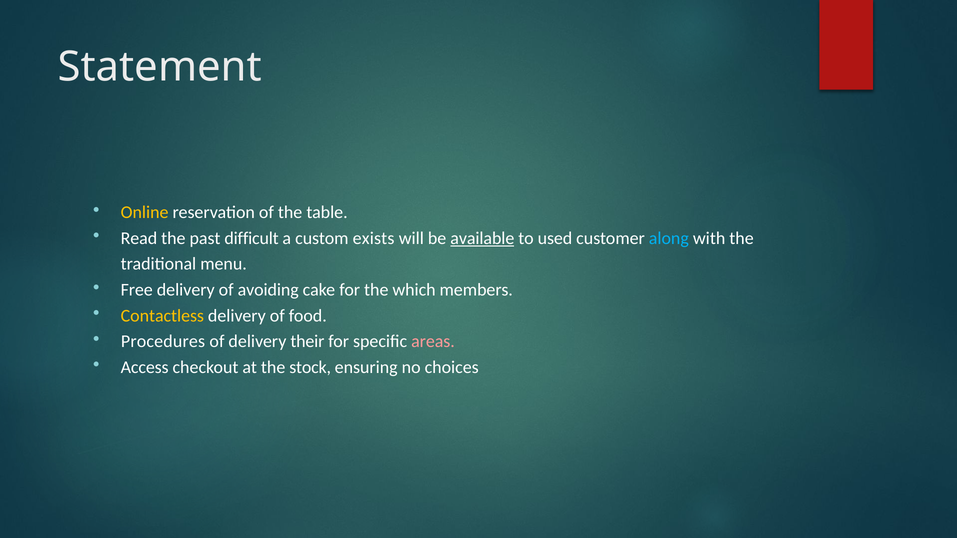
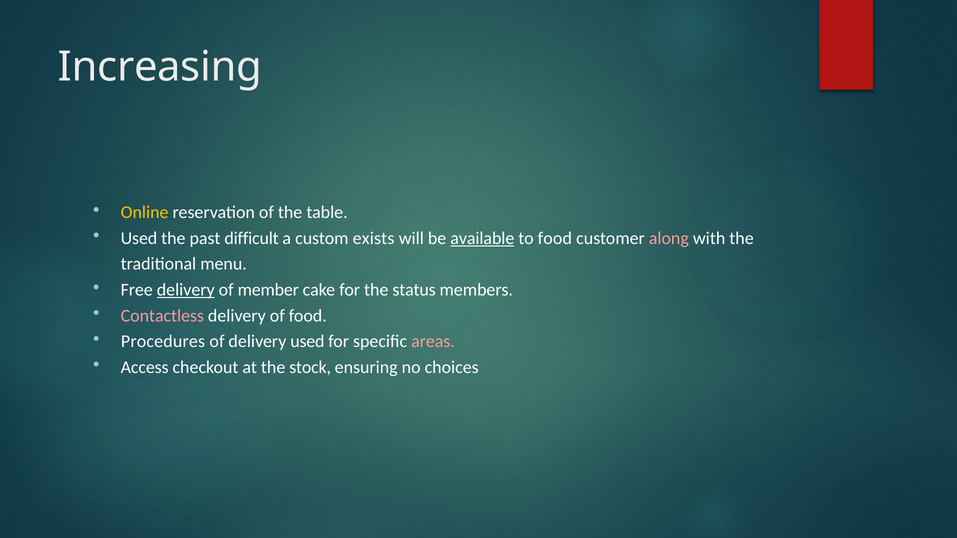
Statement: Statement -> Increasing
Read at (139, 238): Read -> Used
to used: used -> food
along colour: light blue -> pink
delivery at (186, 290) underline: none -> present
avoiding: avoiding -> member
which: which -> status
Contactless colour: yellow -> pink
delivery their: their -> used
